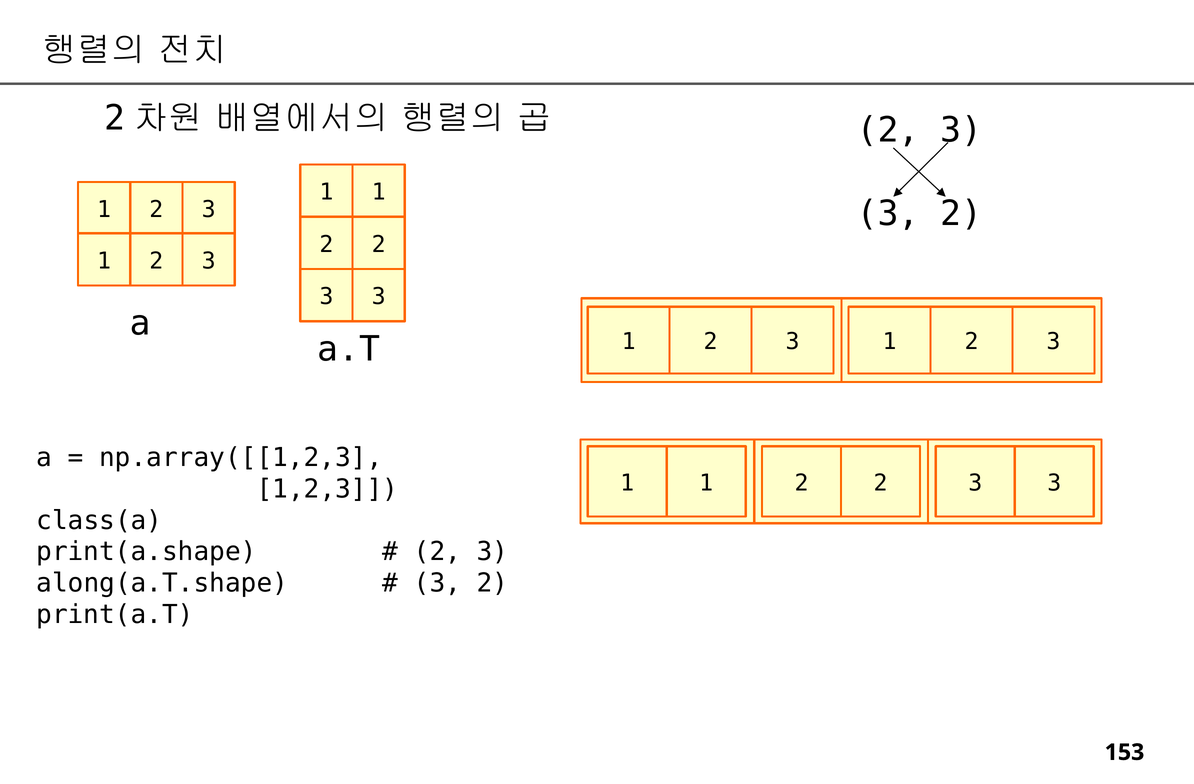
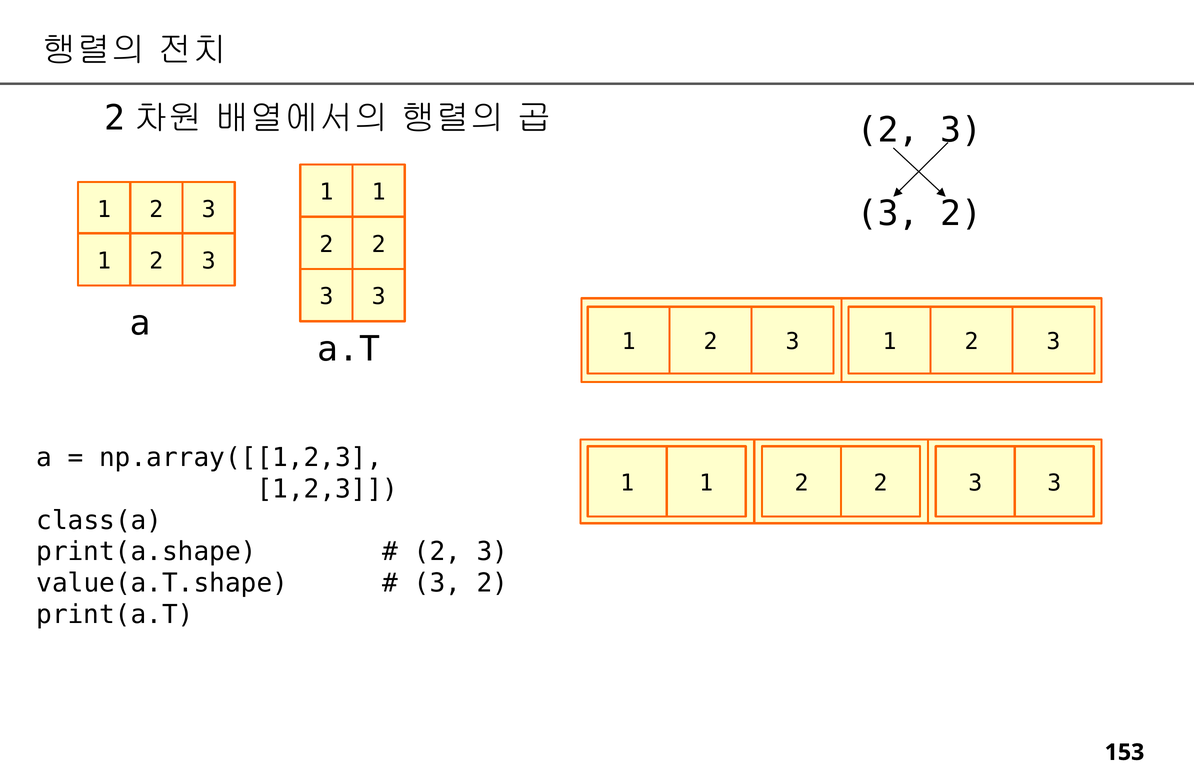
along(a.T.shape: along(a.T.shape -> value(a.T.shape
